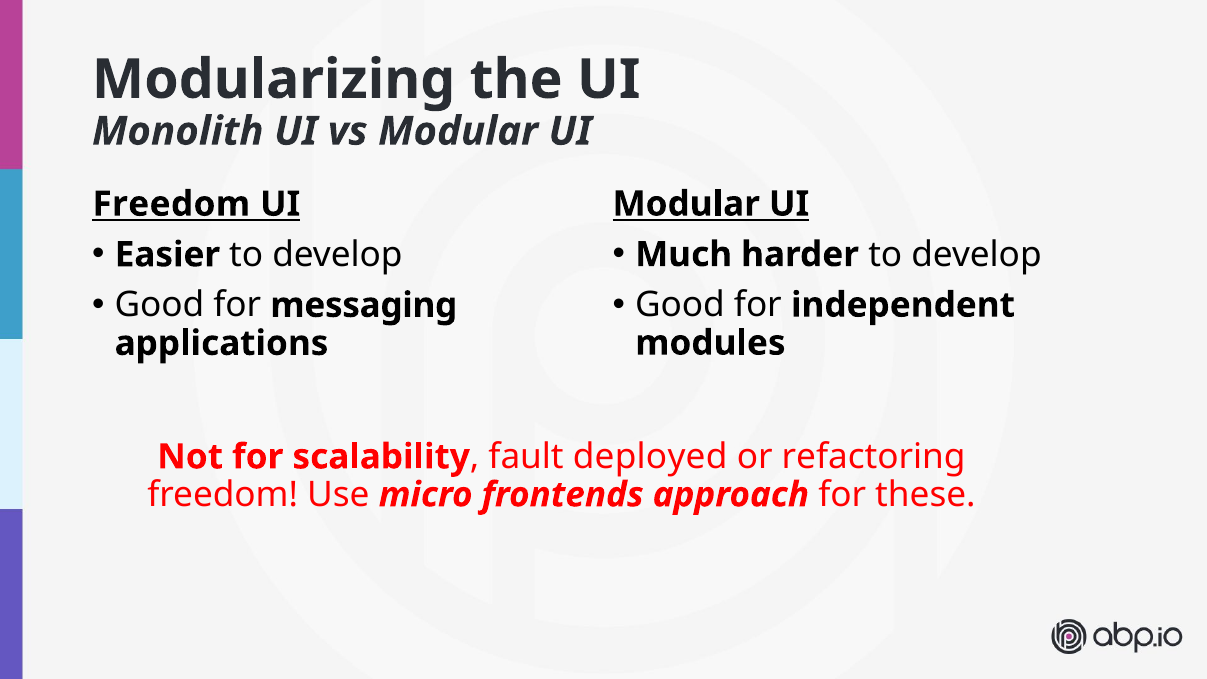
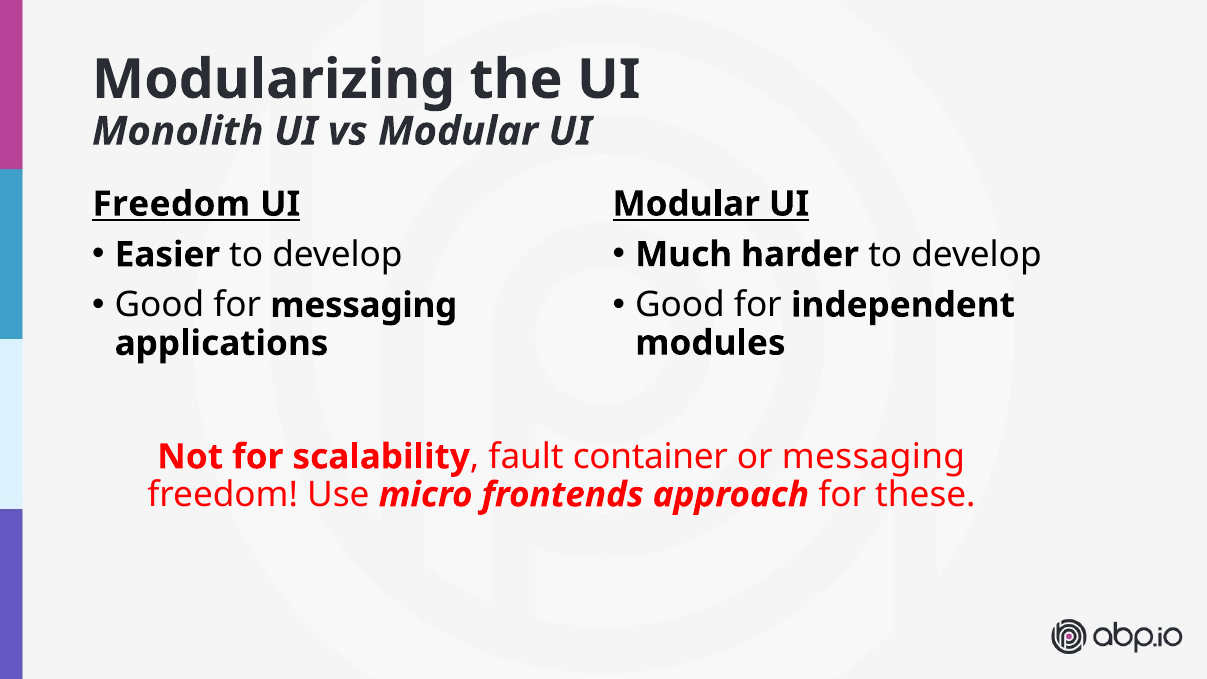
deployed: deployed -> container
or refactoring: refactoring -> messaging
